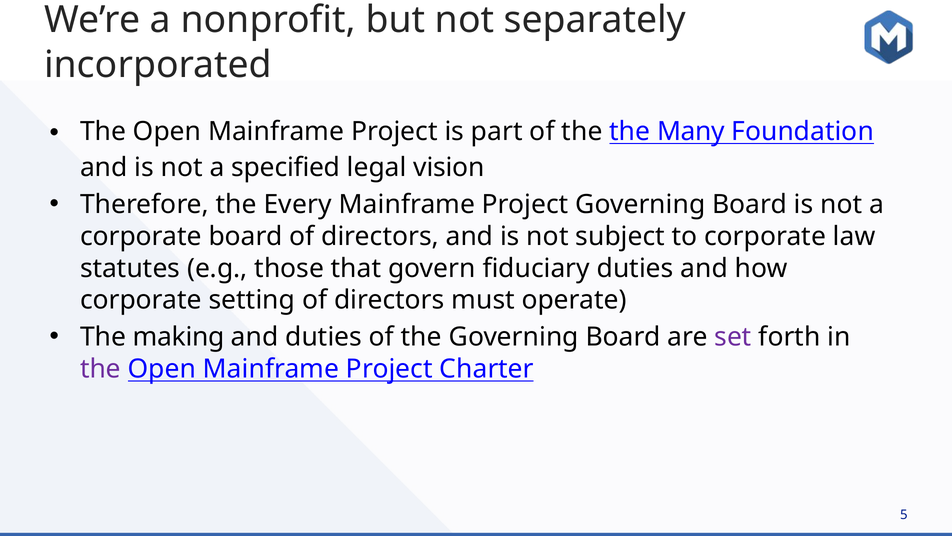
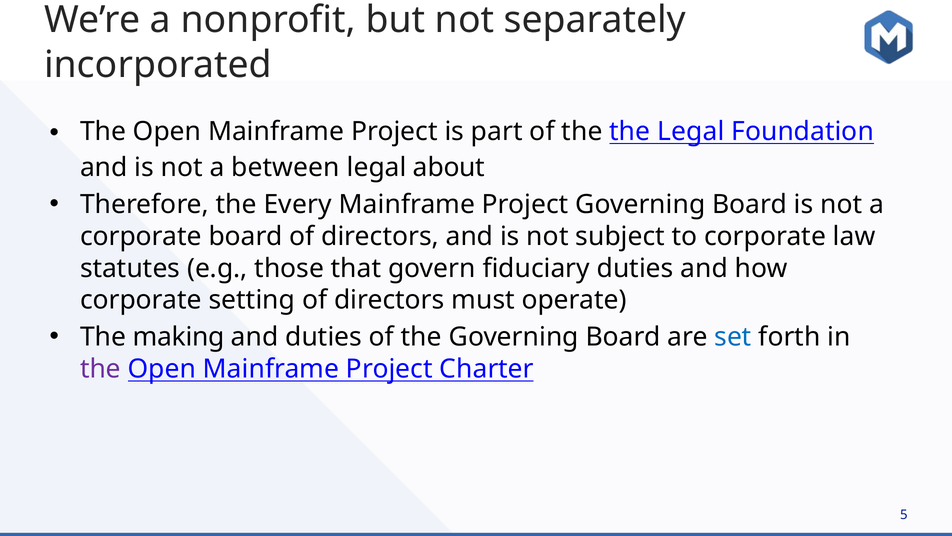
the Many: Many -> Legal
specified: specified -> between
vision: vision -> about
set colour: purple -> blue
